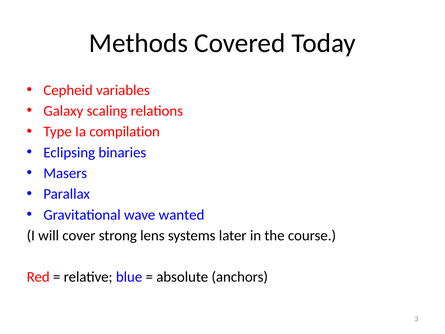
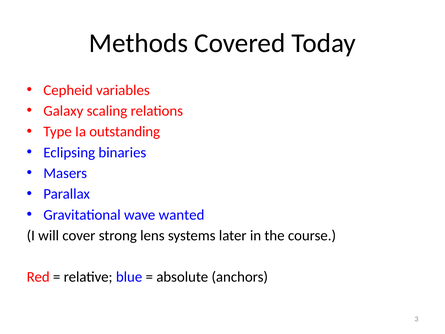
compilation: compilation -> outstanding
